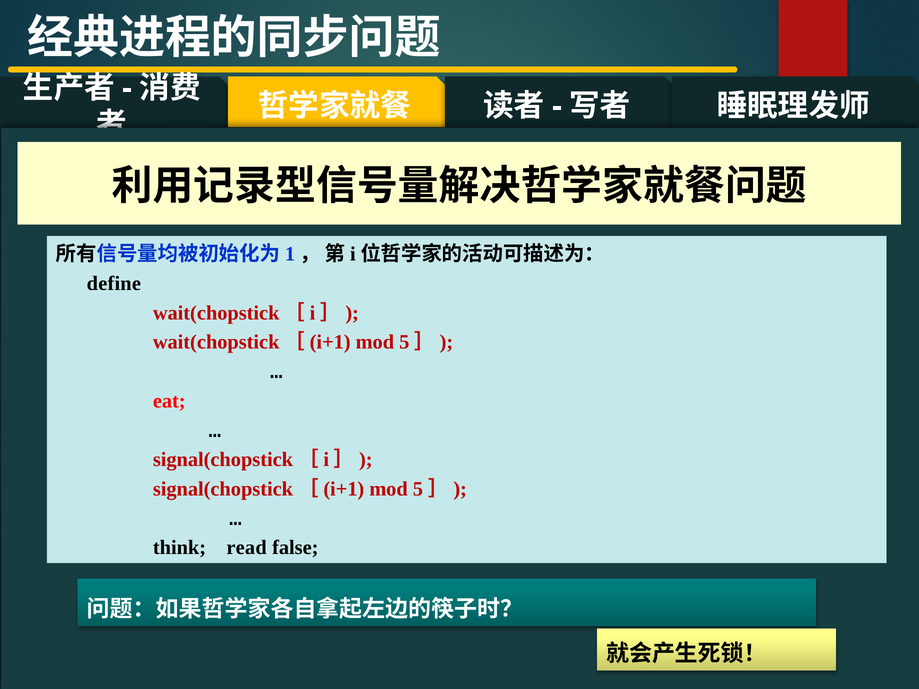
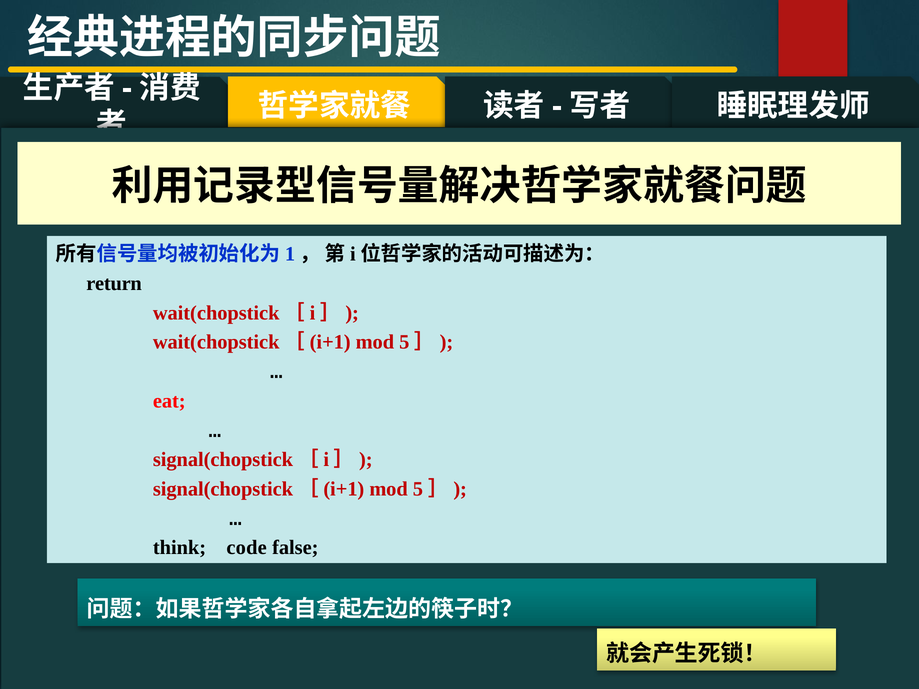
define: define -> return
read: read -> code
